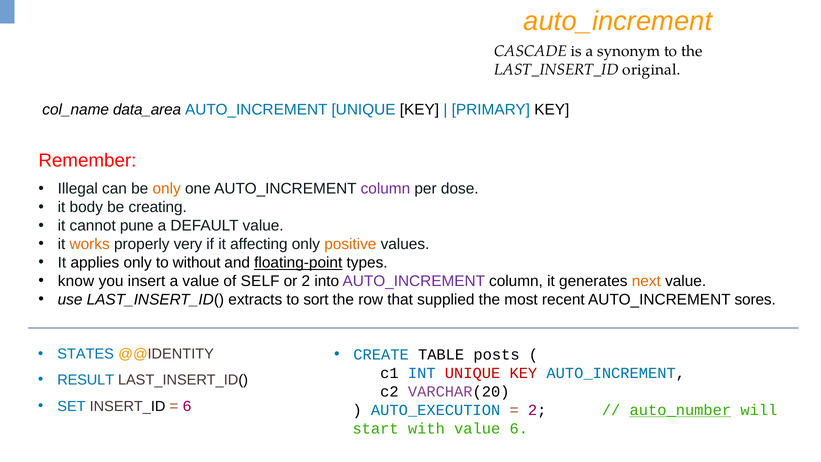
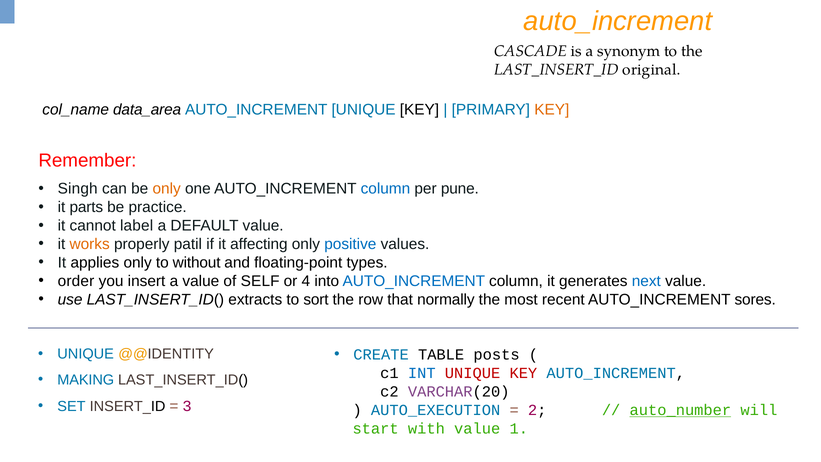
KEY at (552, 109) colour: black -> orange
Illegal: Illegal -> Singh
column at (385, 189) colour: purple -> blue
dose: dose -> pune
body: body -> parts
creating: creating -> practice
pune: pune -> label
very: very -> patil
positive colour: orange -> blue
floating-point underline: present -> none
know: know -> order
or 2: 2 -> 4
AUTO_INCREMENT at (414, 281) colour: purple -> blue
next colour: orange -> blue
supplied: supplied -> normally
STATES at (86, 354): STATES -> UNIQUE
RESULT: RESULT -> MAKING
6 at (187, 406): 6 -> 3
value 6: 6 -> 1
